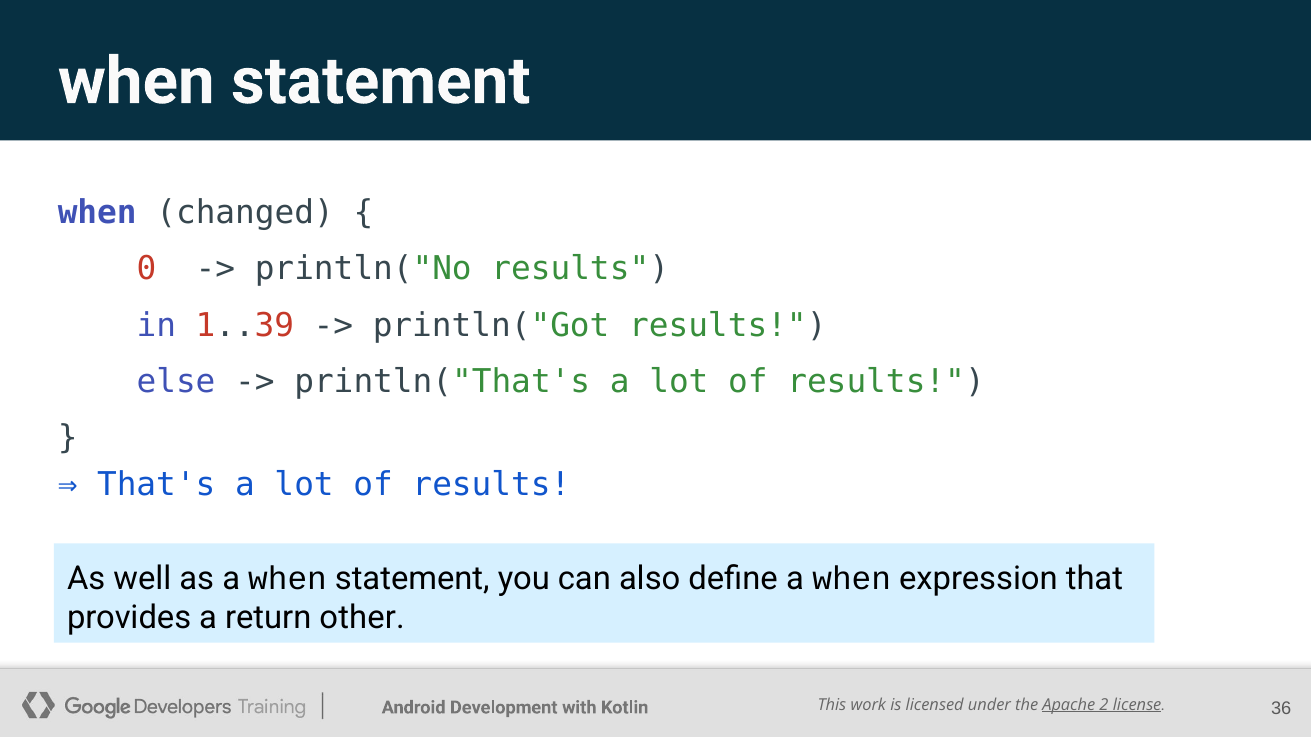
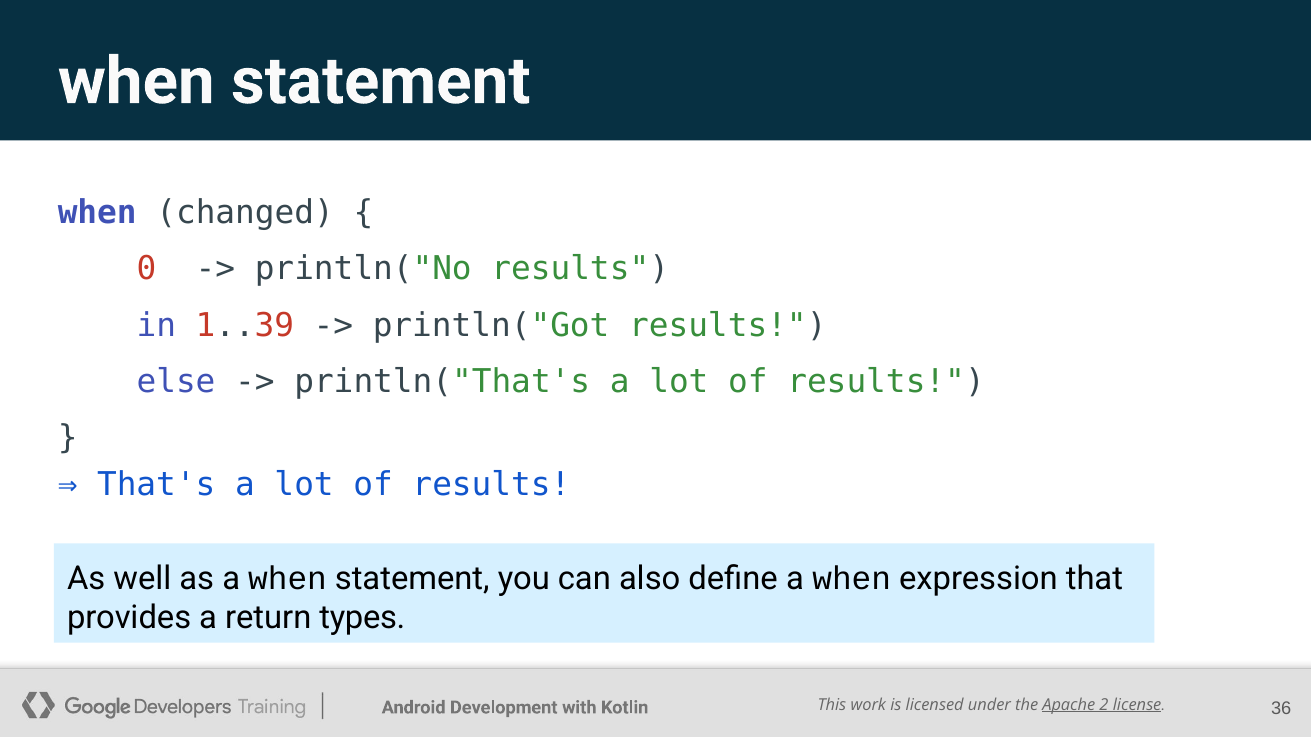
other: other -> types
